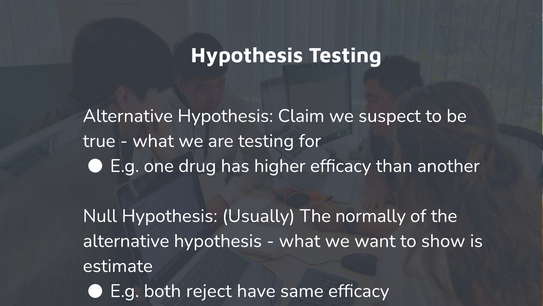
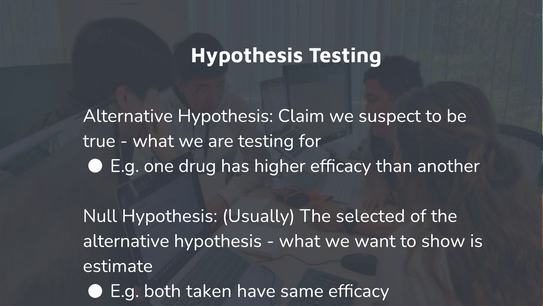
normally: normally -> selected
reject: reject -> taken
